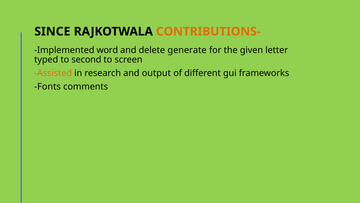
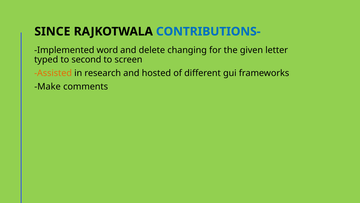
CONTRIBUTIONS- colour: orange -> blue
generate: generate -> changing
output: output -> hosted
Fonts: Fonts -> Make
